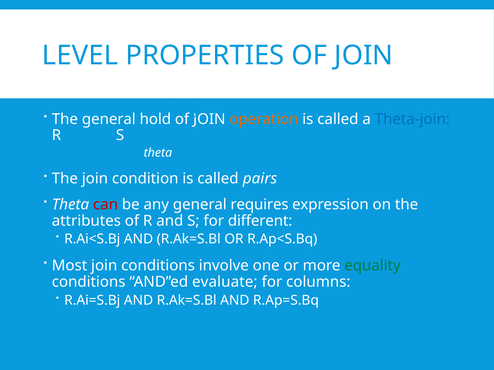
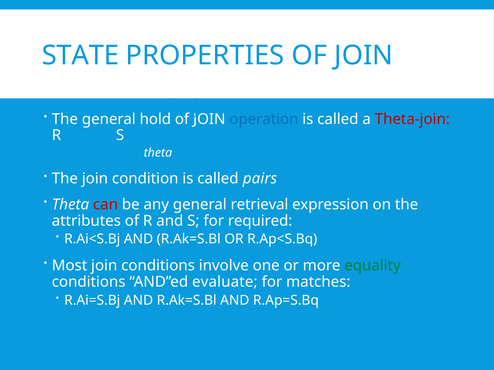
LEVEL: LEVEL -> STATE
operation colour: orange -> blue
Theta-join colour: blue -> red
requires: requires -> retrieval
different: different -> required
columns: columns -> matches
